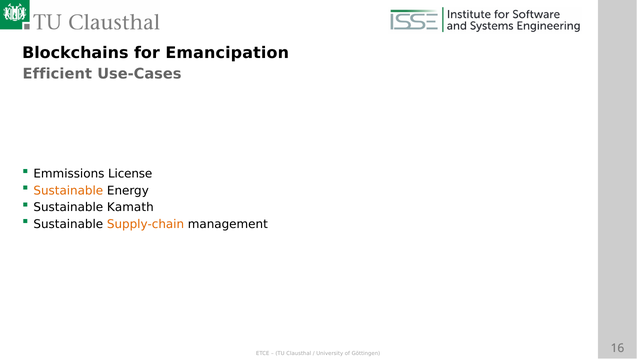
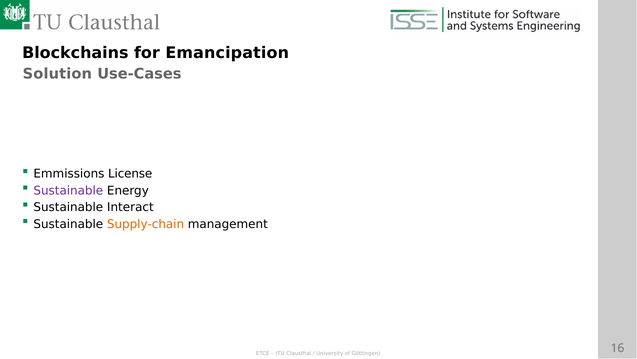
Efficient: Efficient -> Solution
Sustainable at (68, 190) colour: orange -> purple
Kamath: Kamath -> Interact
